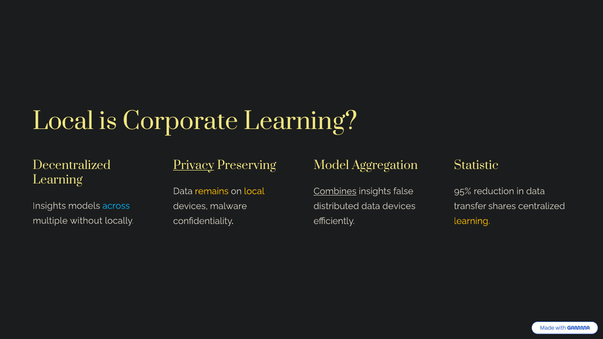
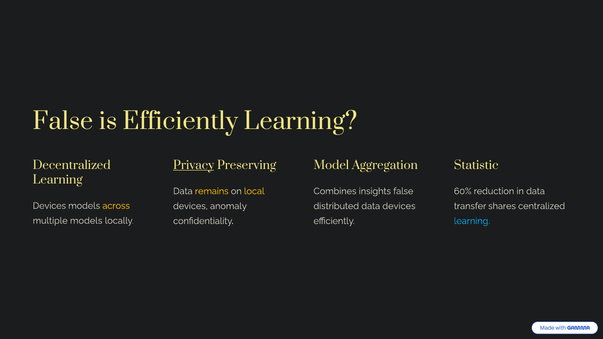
Local at (63, 121): Local -> False
is Corporate: Corporate -> Efficiently
Combines underline: present -> none
95%: 95% -> 60%
Insights at (49, 206): Insights -> Devices
across colour: light blue -> yellow
malware: malware -> anomaly
multiple without: without -> models
learning at (472, 221) colour: yellow -> light blue
